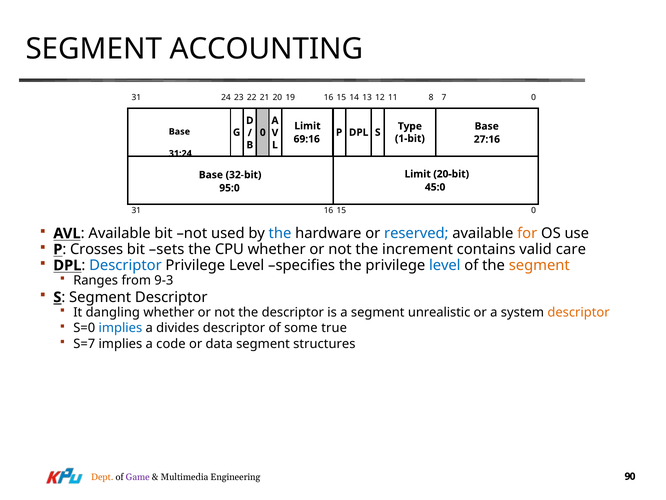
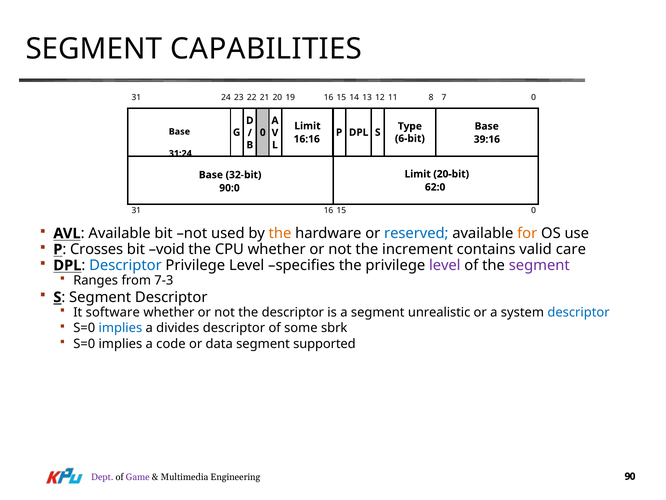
ACCOUNTING: ACCOUNTING -> CAPABILITIES
1-bit: 1-bit -> 6-bit
69:16: 69:16 -> 16:16
27:16: 27:16 -> 39:16
45:0: 45:0 -> 62:0
95:0: 95:0 -> 90:0
the at (280, 233) colour: blue -> orange
sets: sets -> void
level at (445, 265) colour: blue -> purple
segment at (539, 265) colour: orange -> purple
9-3: 9-3 -> 7-3
dangling: dangling -> software
descriptor at (579, 312) colour: orange -> blue
true: true -> sbrk
S=7 at (84, 344): S=7 -> S=0
structures: structures -> supported
Dept colour: orange -> purple
